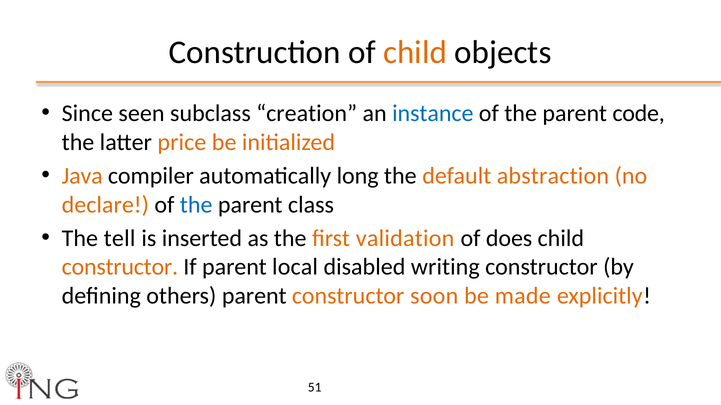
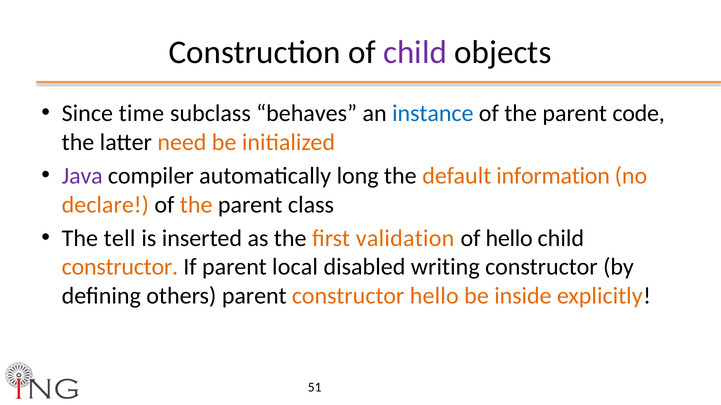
child at (415, 52) colour: orange -> purple
seen: seen -> time
creation: creation -> behaves
price: price -> need
Java colour: orange -> purple
abstraction: abstraction -> information
the at (196, 205) colour: blue -> orange
of does: does -> hello
constructor soon: soon -> hello
made: made -> inside
